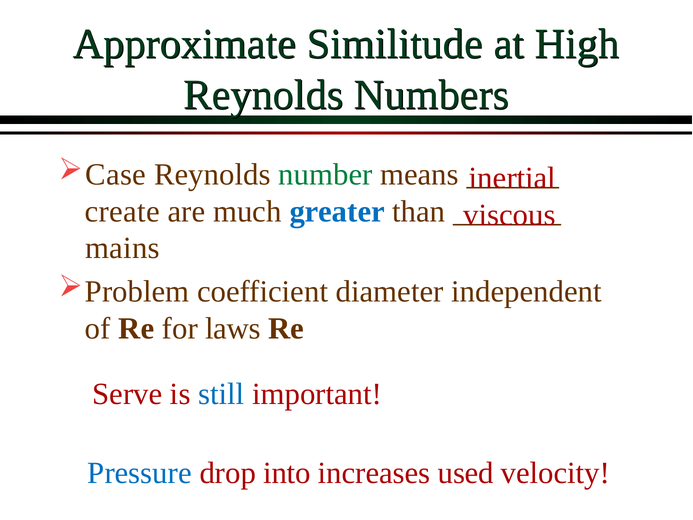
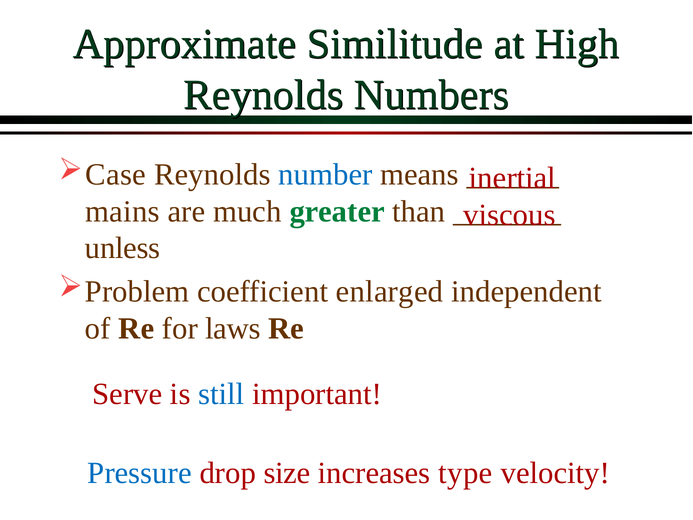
number colour: green -> blue
create: create -> mains
greater colour: blue -> green
mains: mains -> unless
diameter: diameter -> enlarged
into: into -> size
used: used -> type
